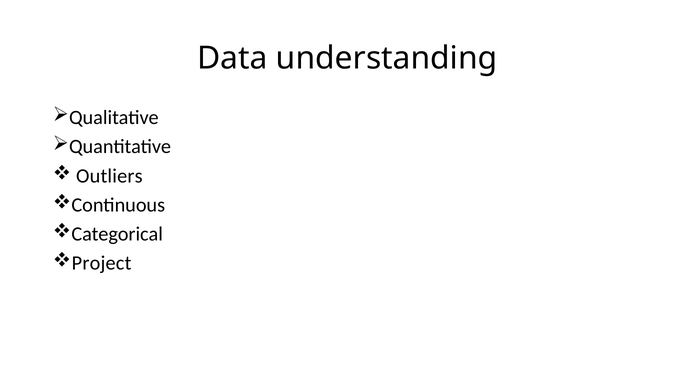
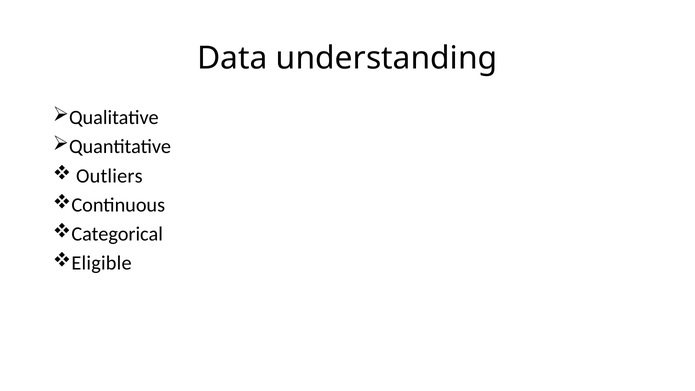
Project: Project -> Eligible
